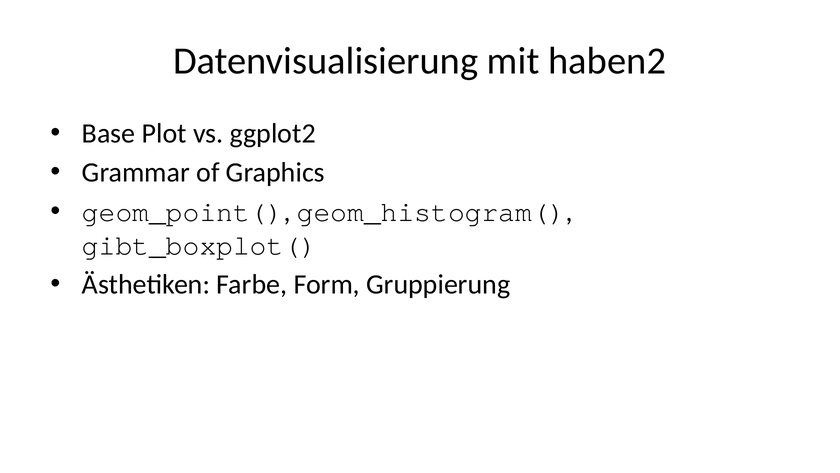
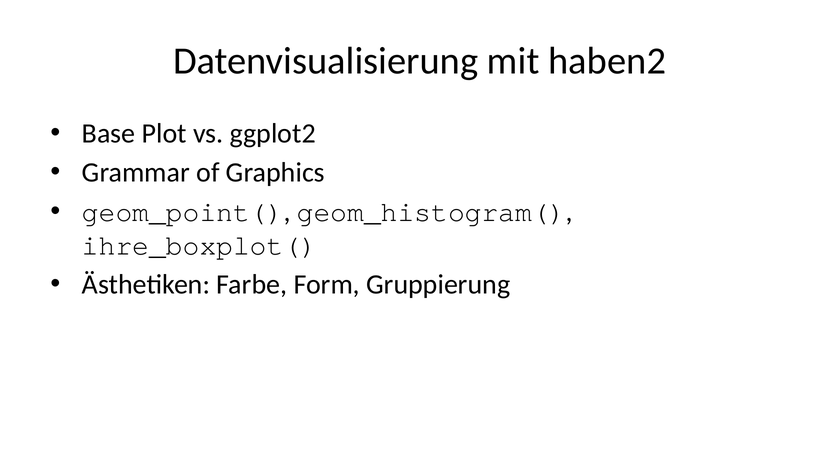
gibt_boxplot(: gibt_boxplot( -> ihre_boxplot(
